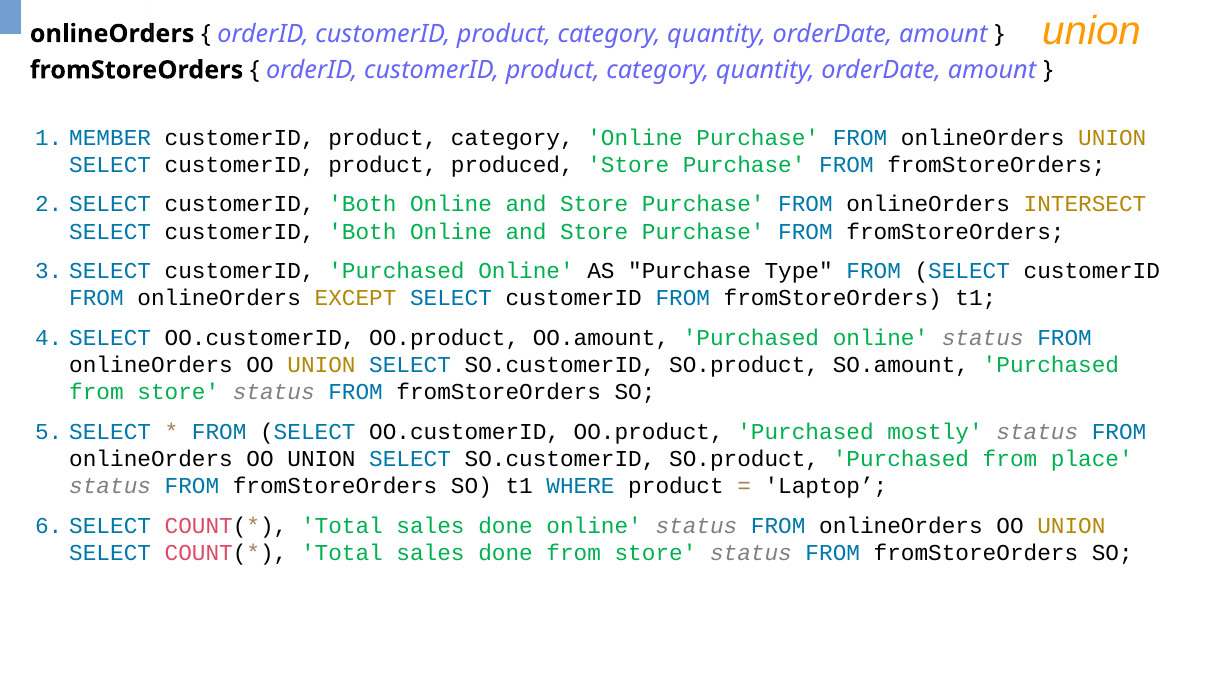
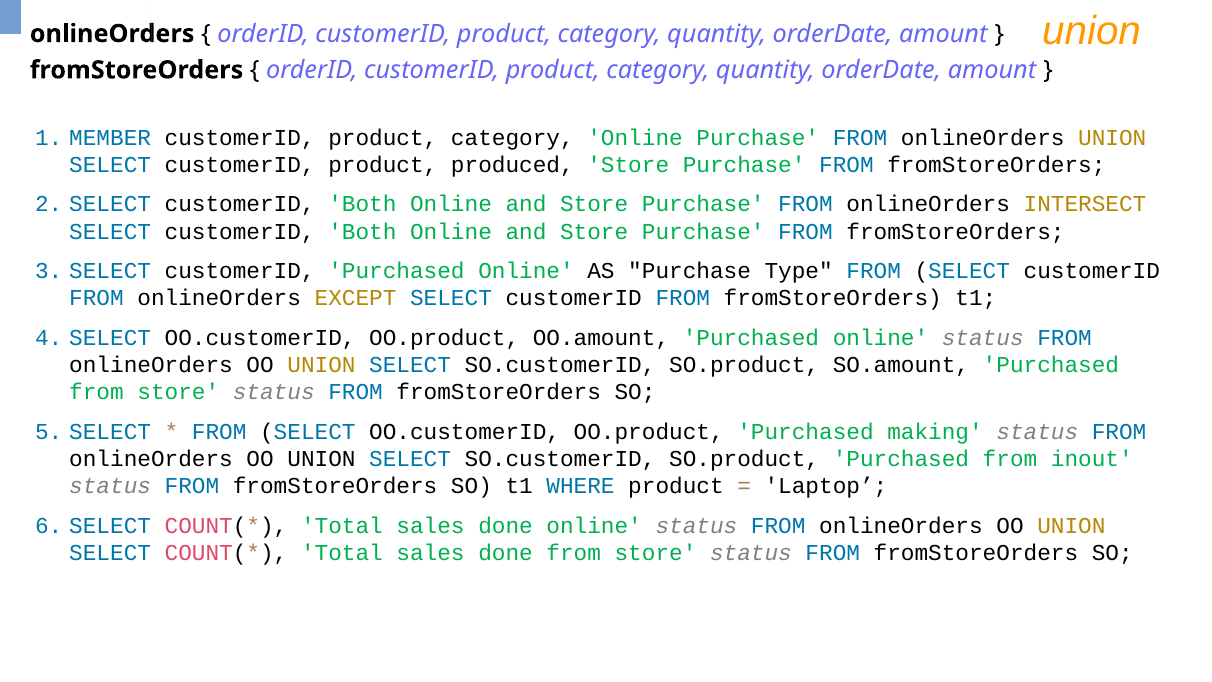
mostly: mostly -> making
place: place -> inout
